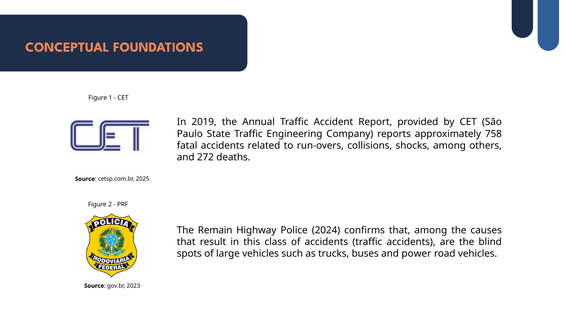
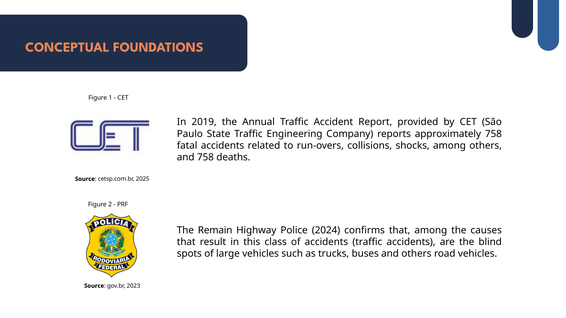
and 272: 272 -> 758
and power: power -> others
